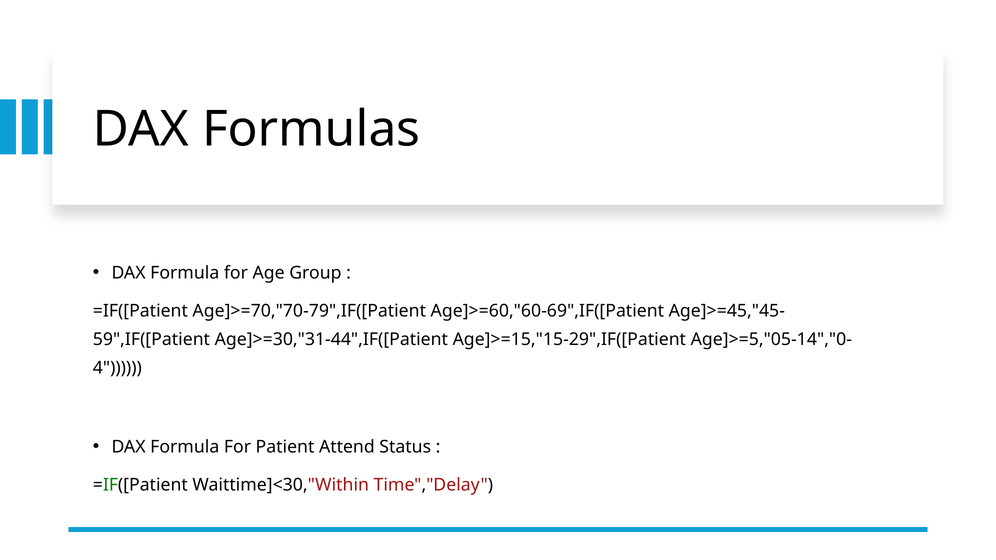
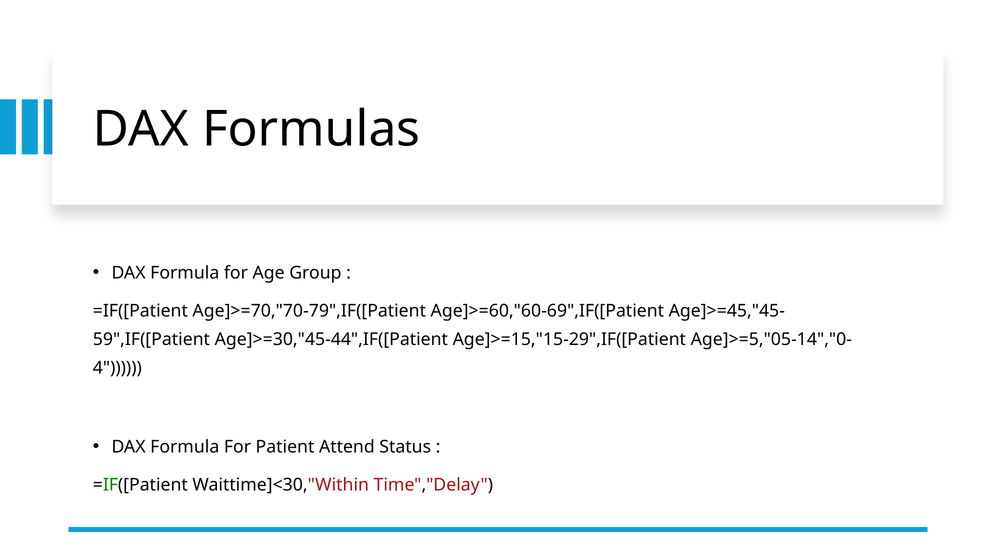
Age]>=30,"31-44",IF([Patient: Age]>=30,"31-44",IF([Patient -> Age]>=30,"45-44",IF([Patient
